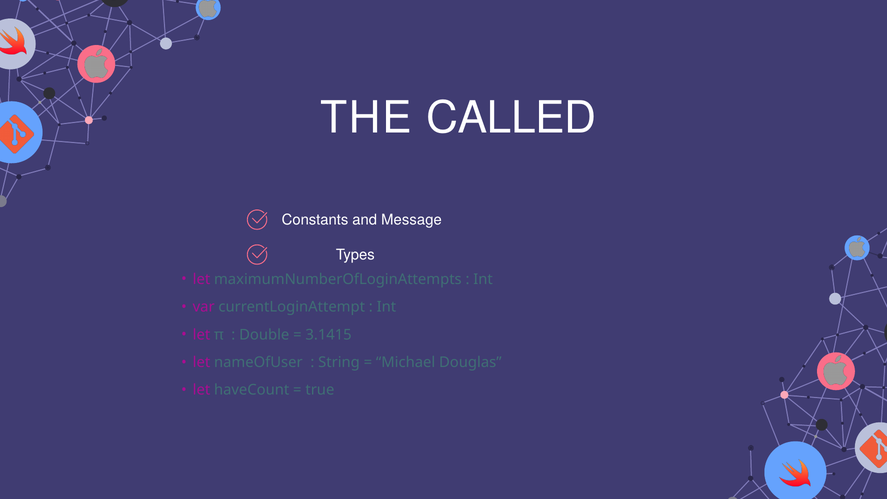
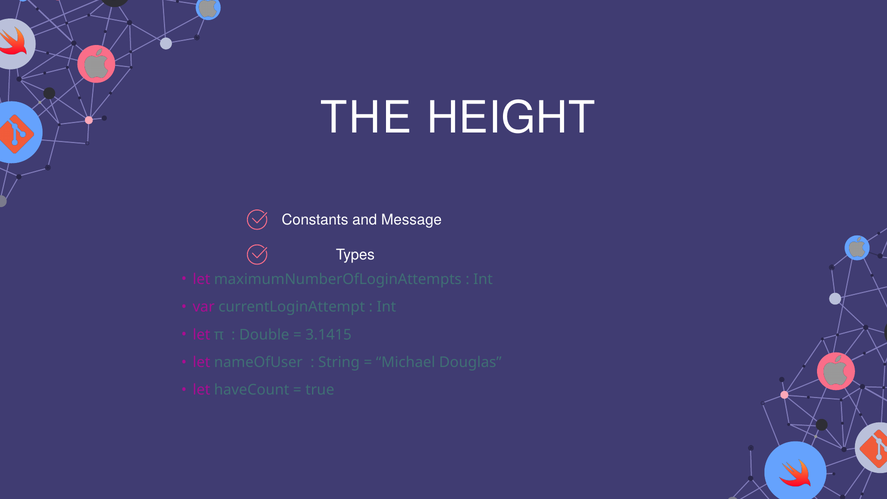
CALLED: CALLED -> HEIGHT
